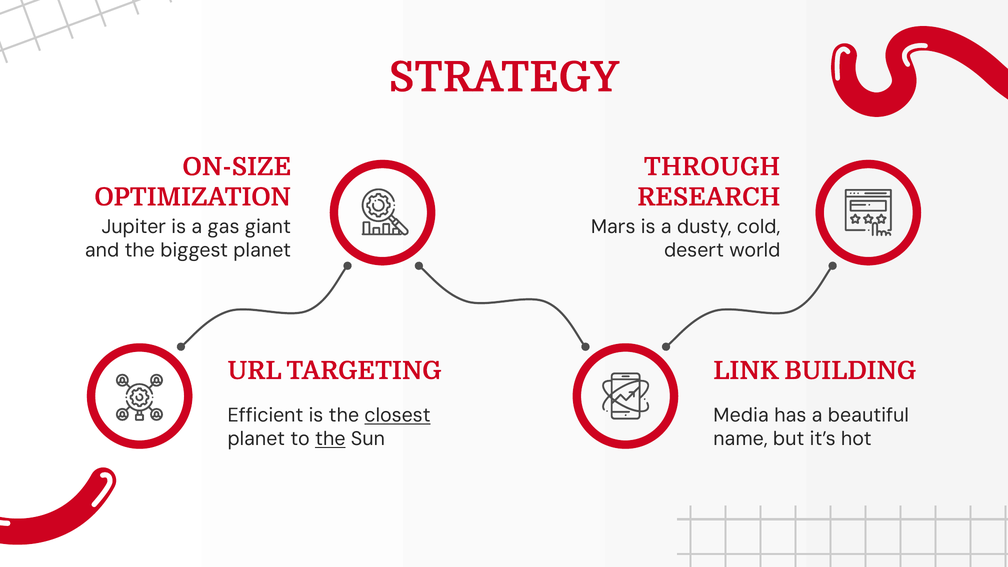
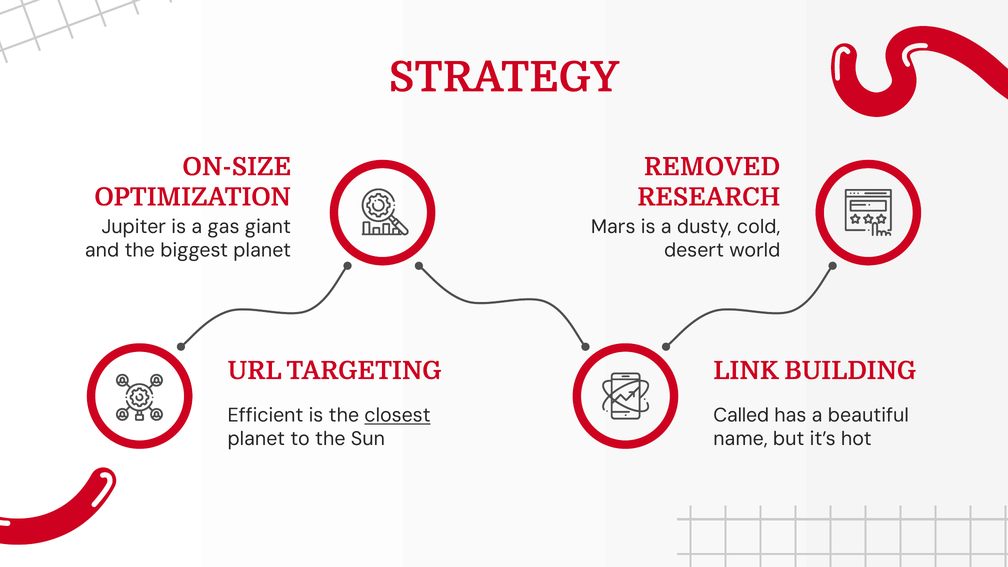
THROUGH: THROUGH -> REMOVED
Media: Media -> Called
the at (330, 439) underline: present -> none
